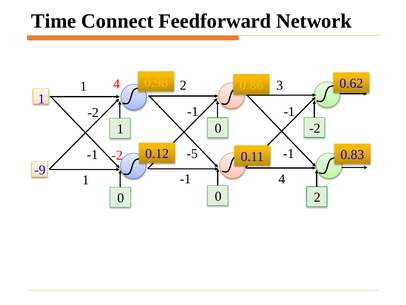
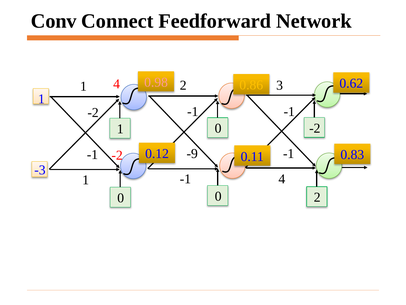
Time: Time -> Conv
0.98 colour: yellow -> pink
-5: -5 -> -9
-9: -9 -> -3
